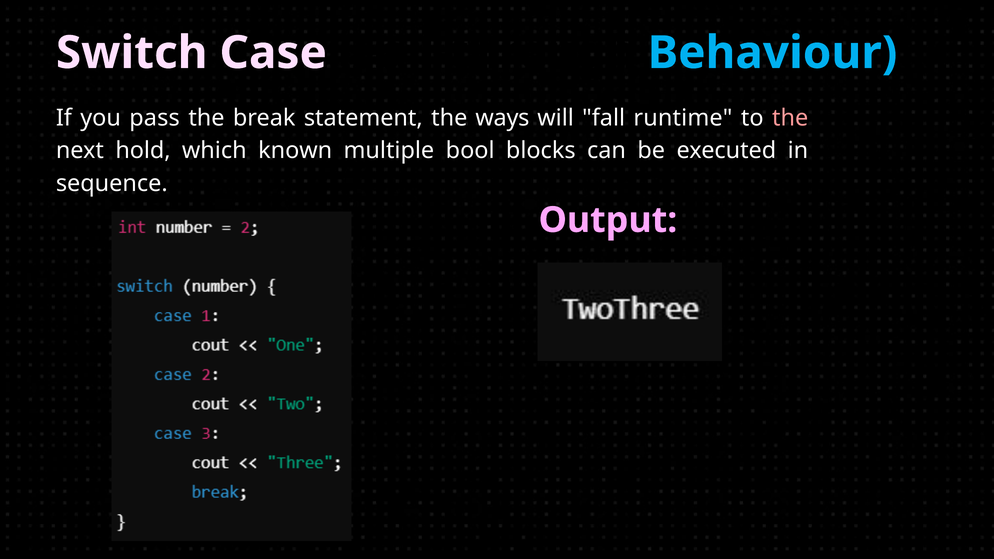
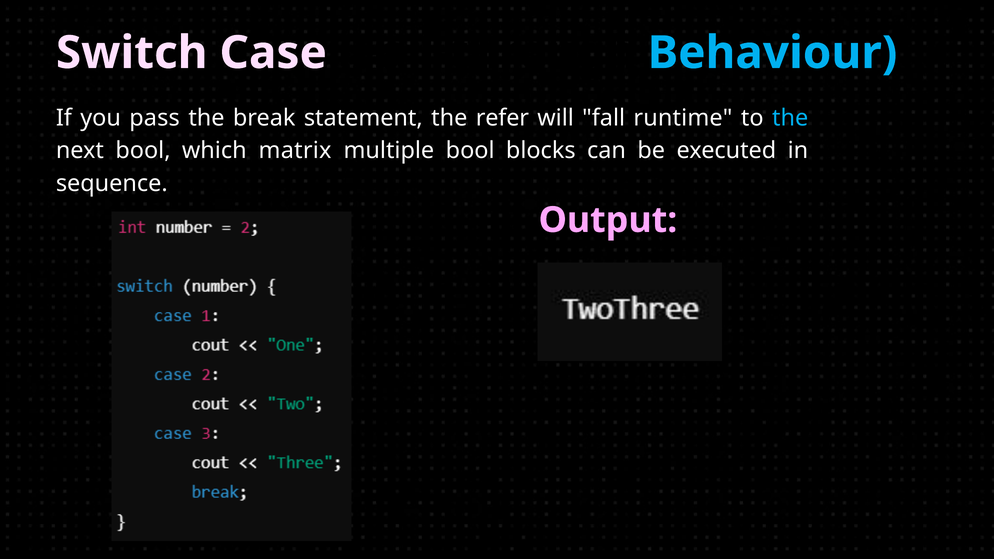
ways: ways -> refer
the at (790, 118) colour: pink -> light blue
next hold: hold -> bool
known: known -> matrix
